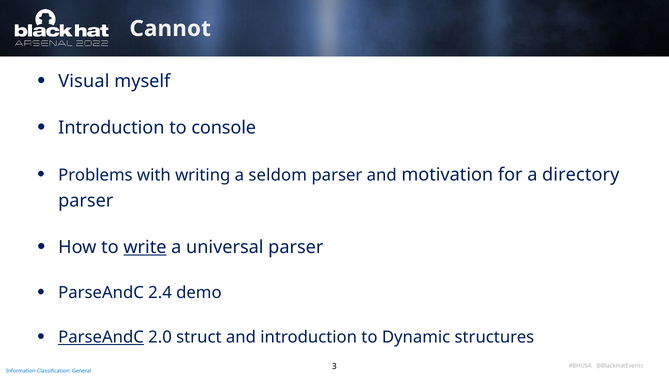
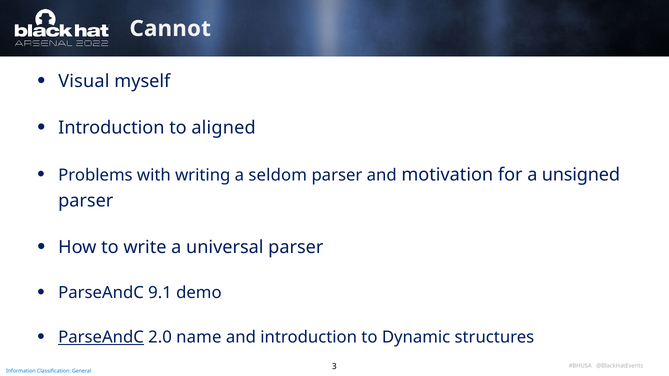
console: console -> aligned
directory: directory -> unsigned
write underline: present -> none
2.4: 2.4 -> 9.1
struct: struct -> name
